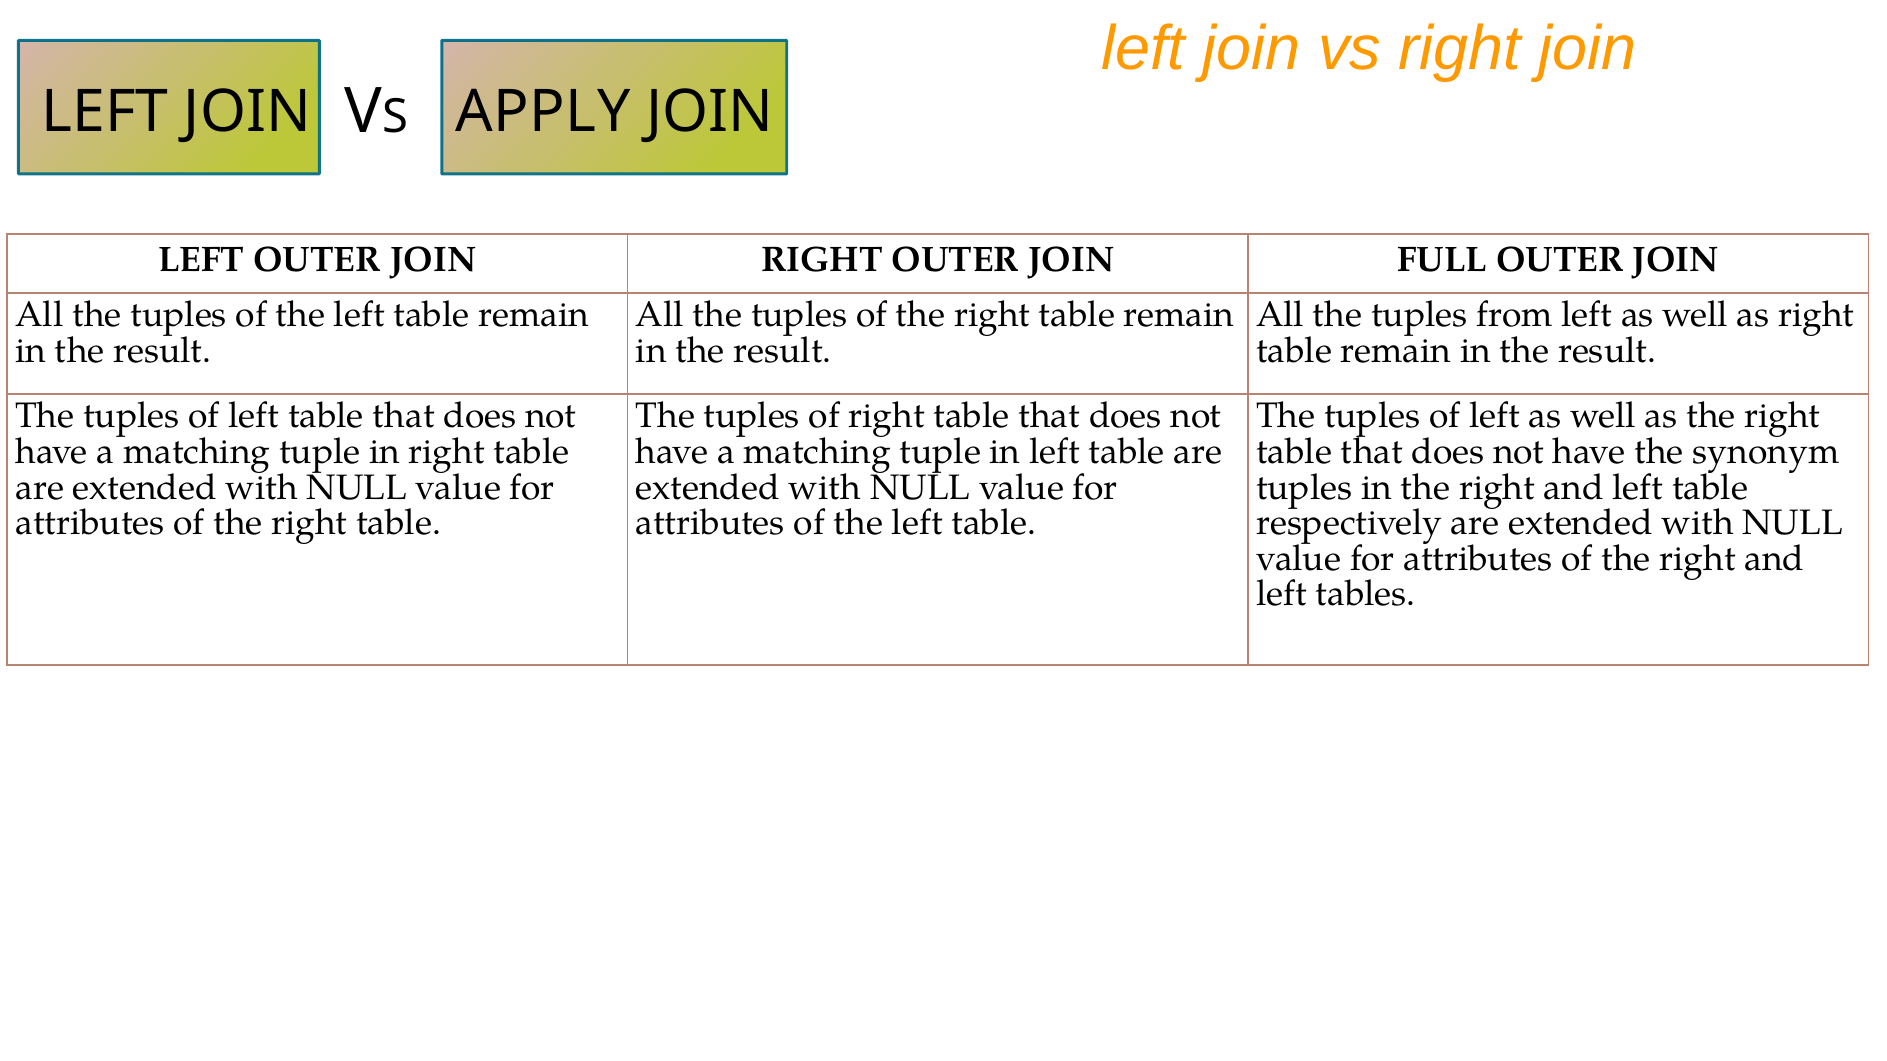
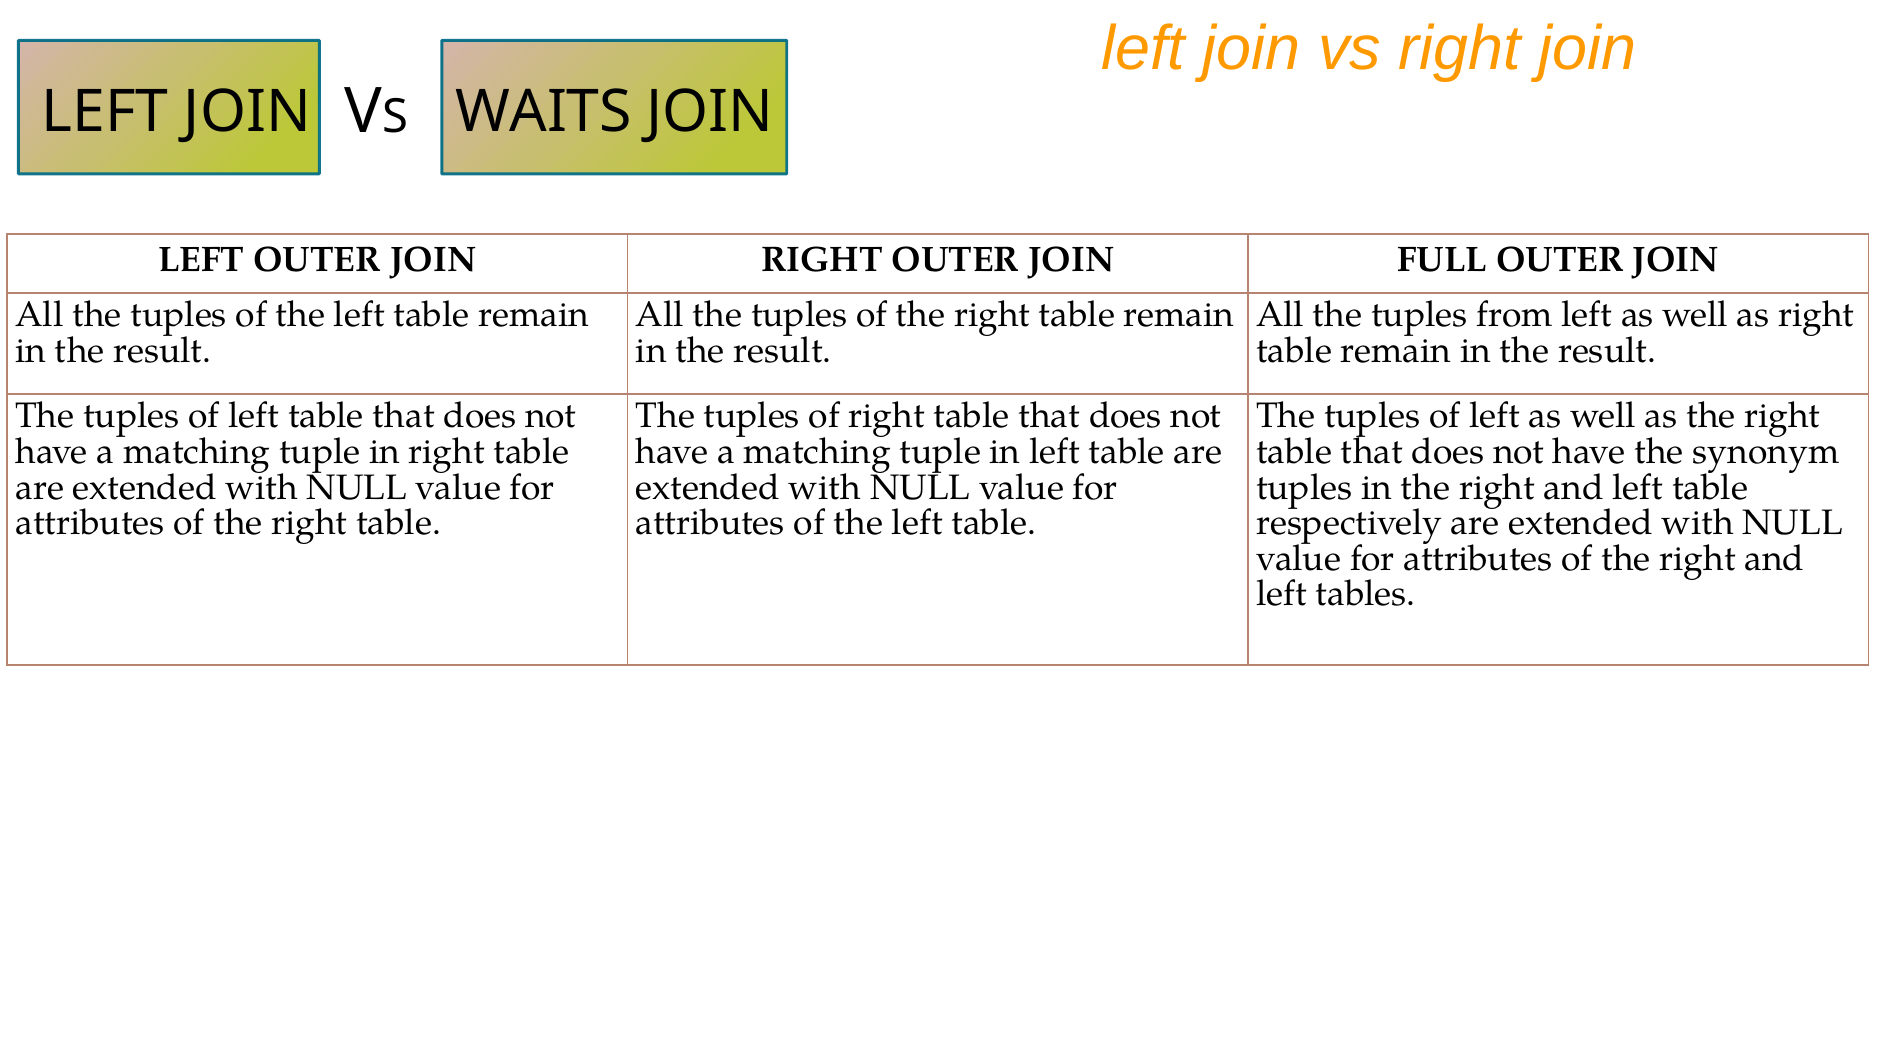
APPLY: APPLY -> WAITS
